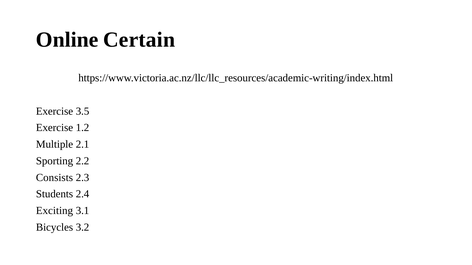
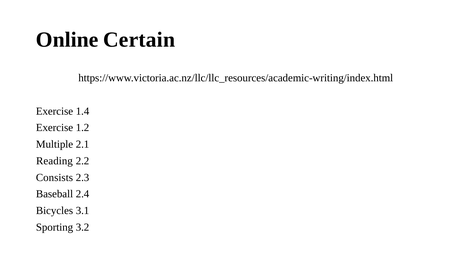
3.5: 3.5 -> 1.4
Sporting: Sporting -> Reading
Students: Students -> Baseball
Exciting: Exciting -> Bicycles
Bicycles: Bicycles -> Sporting
